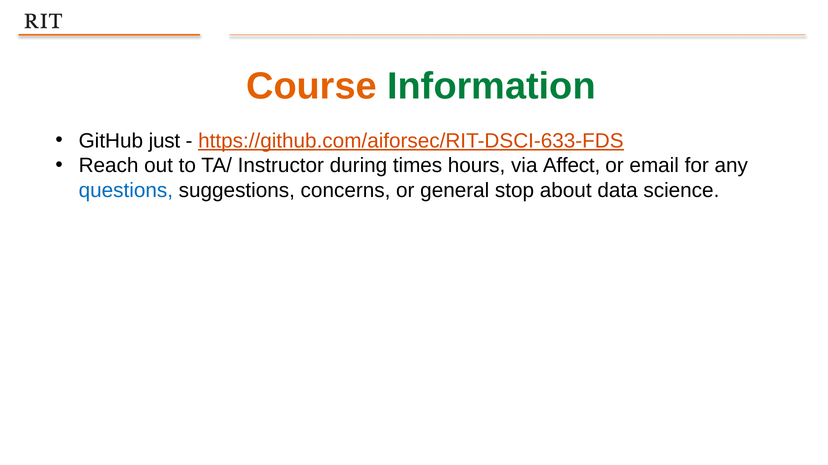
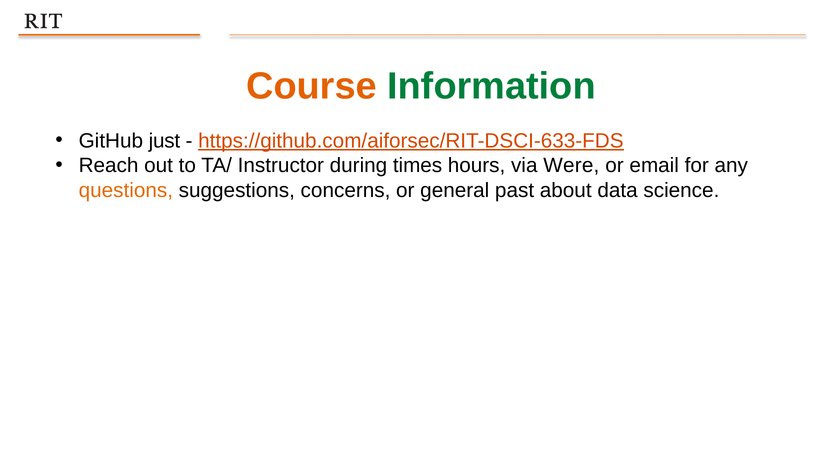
Affect: Affect -> Were
questions colour: blue -> orange
stop: stop -> past
